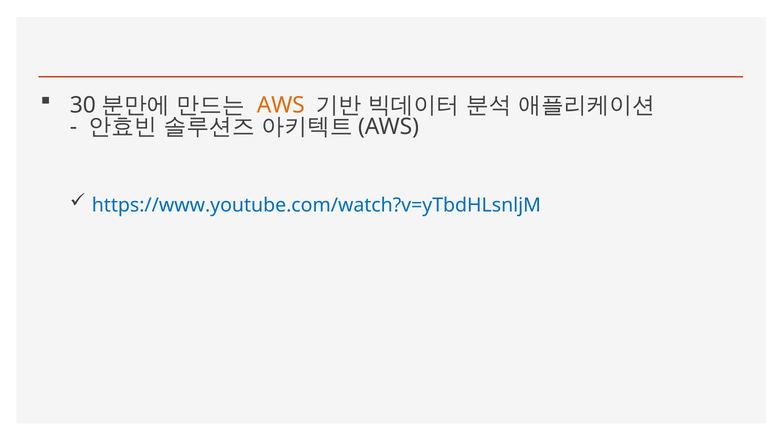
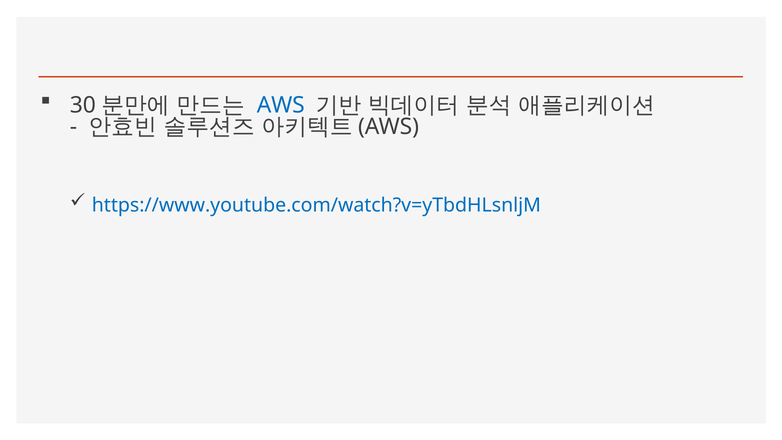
AWS at (281, 105) colour: orange -> blue
